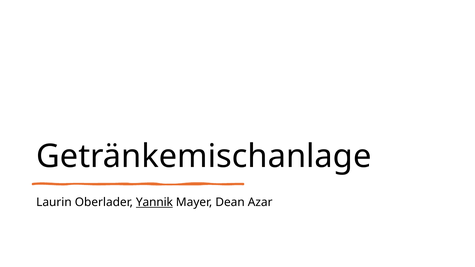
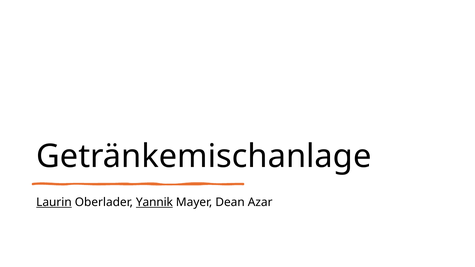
Laurin underline: none -> present
